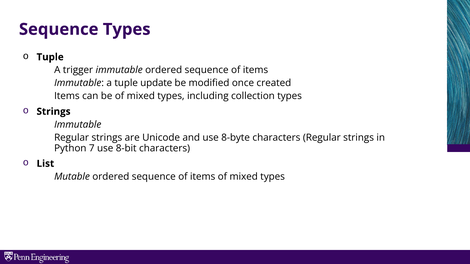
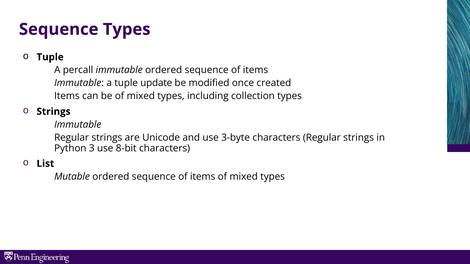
trigger: trigger -> percall
8-byte: 8-byte -> 3-byte
7: 7 -> 3
